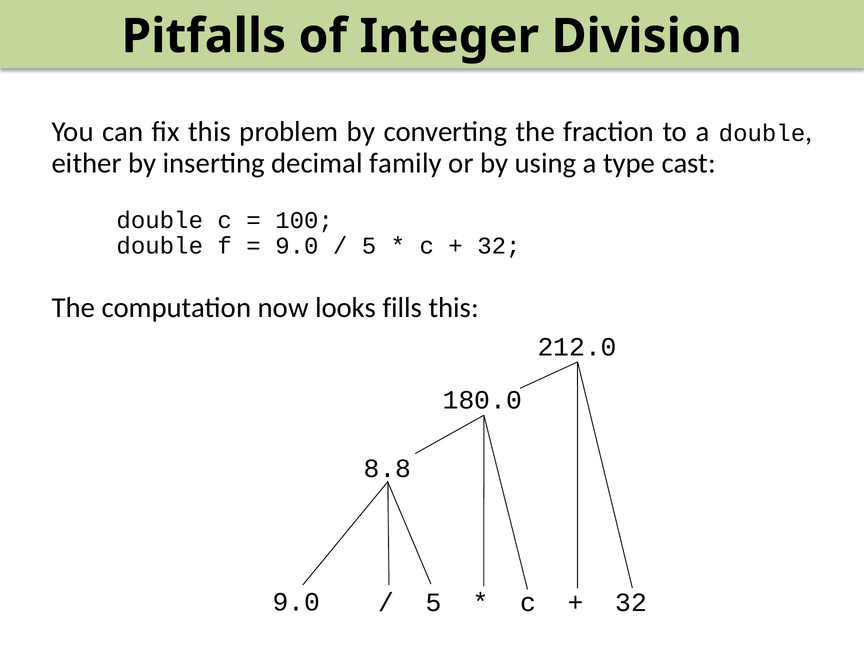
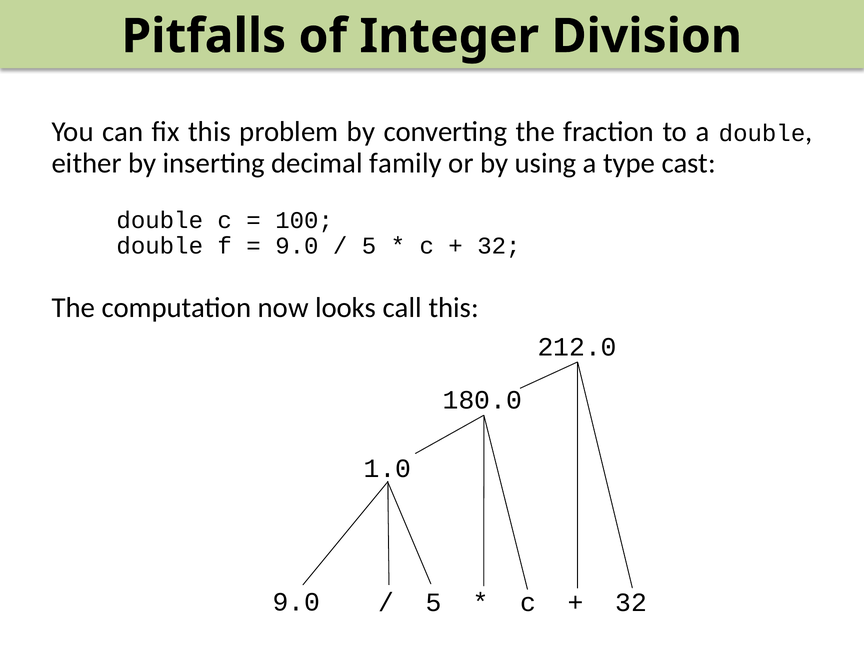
fills: fills -> call
8.8: 8.8 -> 1.0
